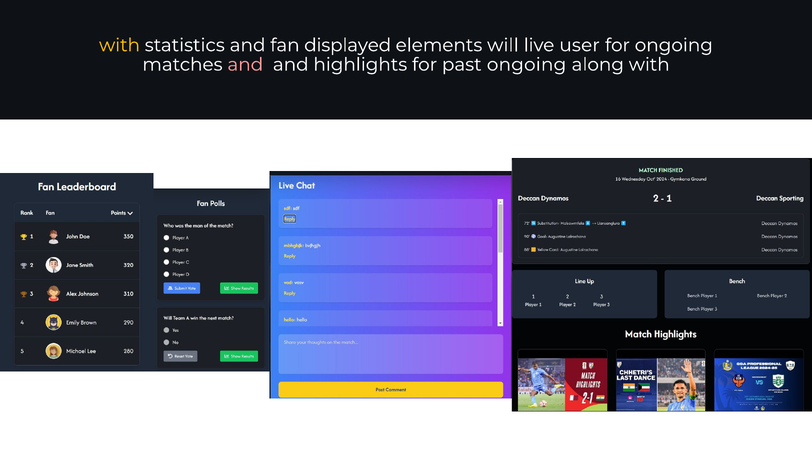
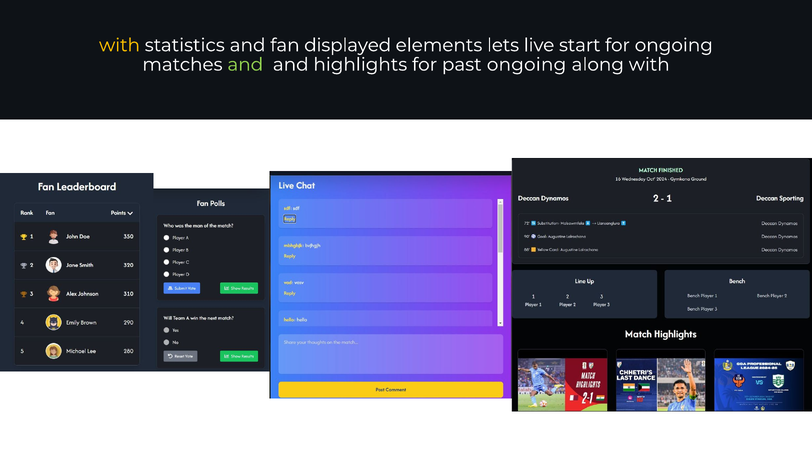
will: will -> lets
user: user -> start
and at (245, 65) colour: pink -> light green
